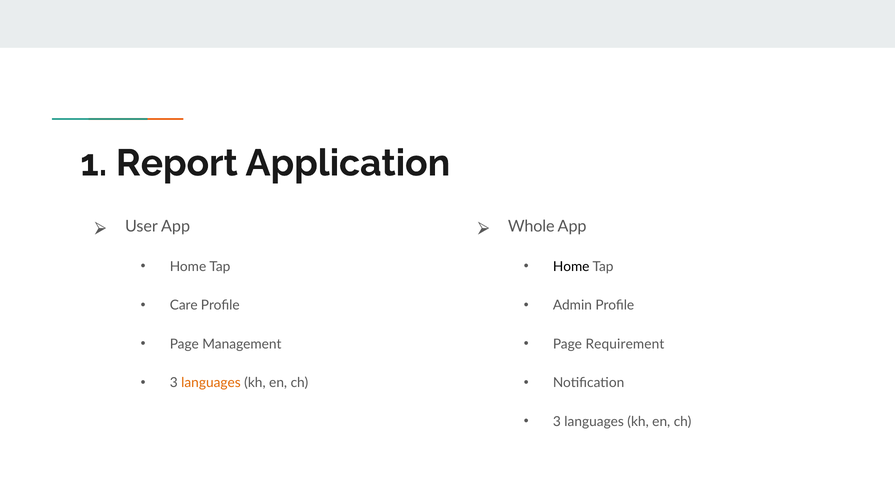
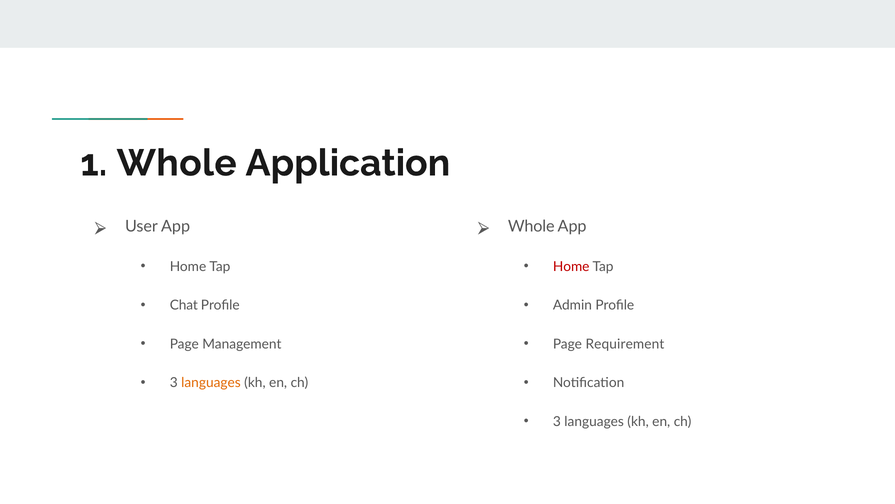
1 Report: Report -> Whole
Home at (571, 266) colour: black -> red
Care: Care -> Chat
